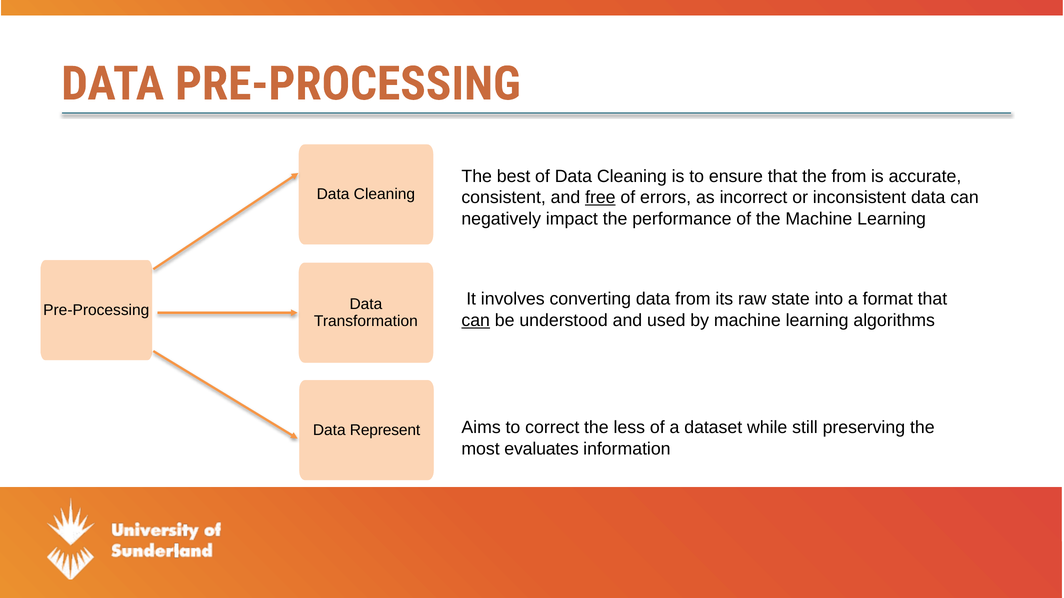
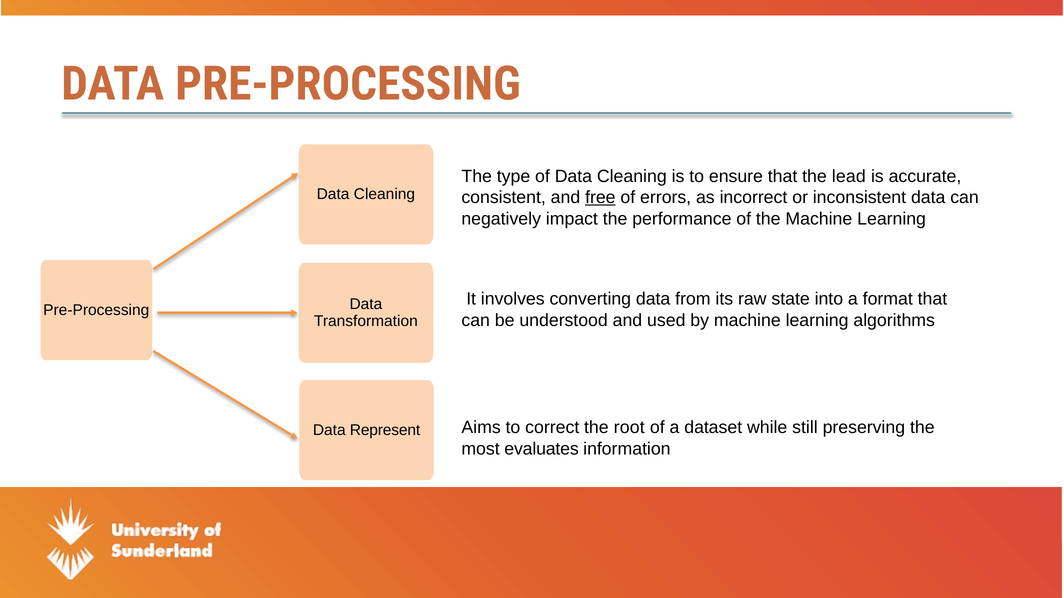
best: best -> type
the from: from -> lead
can at (476, 321) underline: present -> none
less: less -> root
